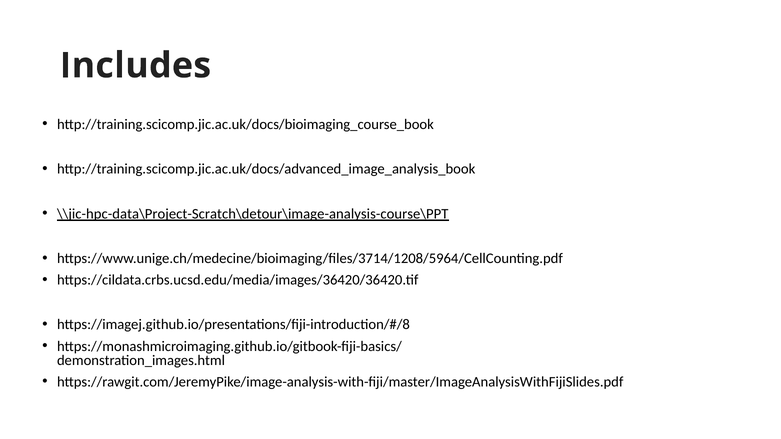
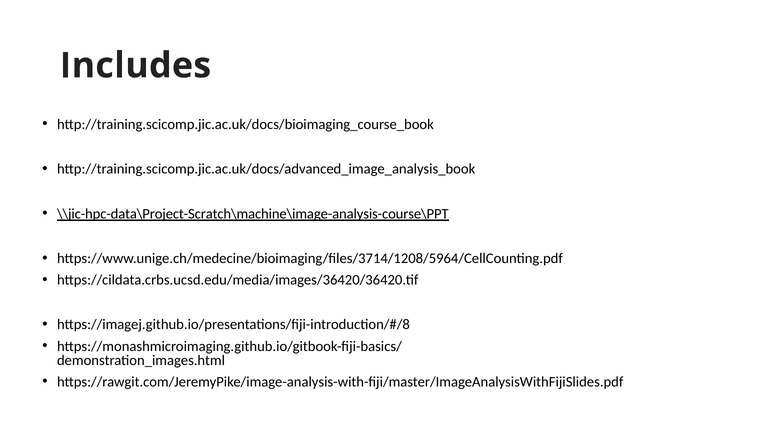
\\jic-hpc-data\Project-Scratch\detour\image-analysis-course\PPT: \\jic-hpc-data\Project-Scratch\detour\image-analysis-course\PPT -> \\jic-hpc-data\Project-Scratch\machine\image-analysis-course\PPT
